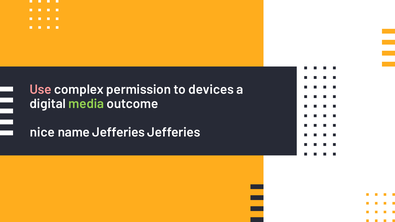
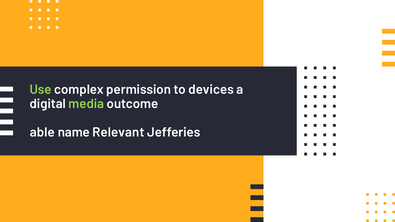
Use colour: pink -> light green
nice: nice -> able
name Jefferies: Jefferies -> Relevant
